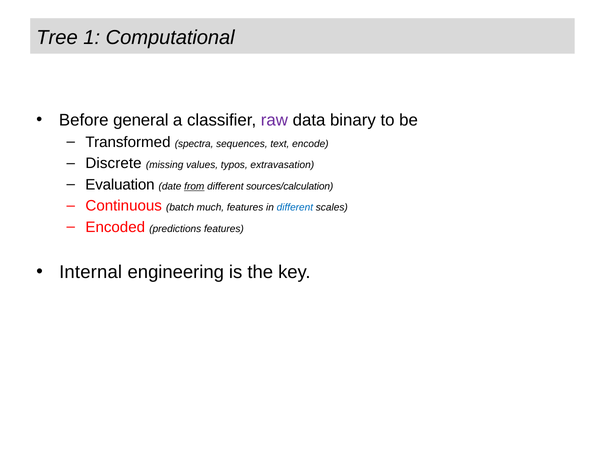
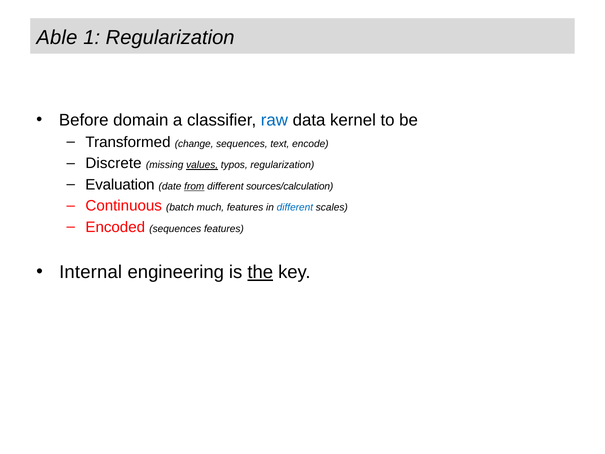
Tree: Tree -> Able
1 Computational: Computational -> Regularization
general: general -> domain
raw colour: purple -> blue
binary: binary -> kernel
spectra: spectra -> change
values underline: none -> present
typos extravasation: extravasation -> regularization
Encoded predictions: predictions -> sequences
the underline: none -> present
